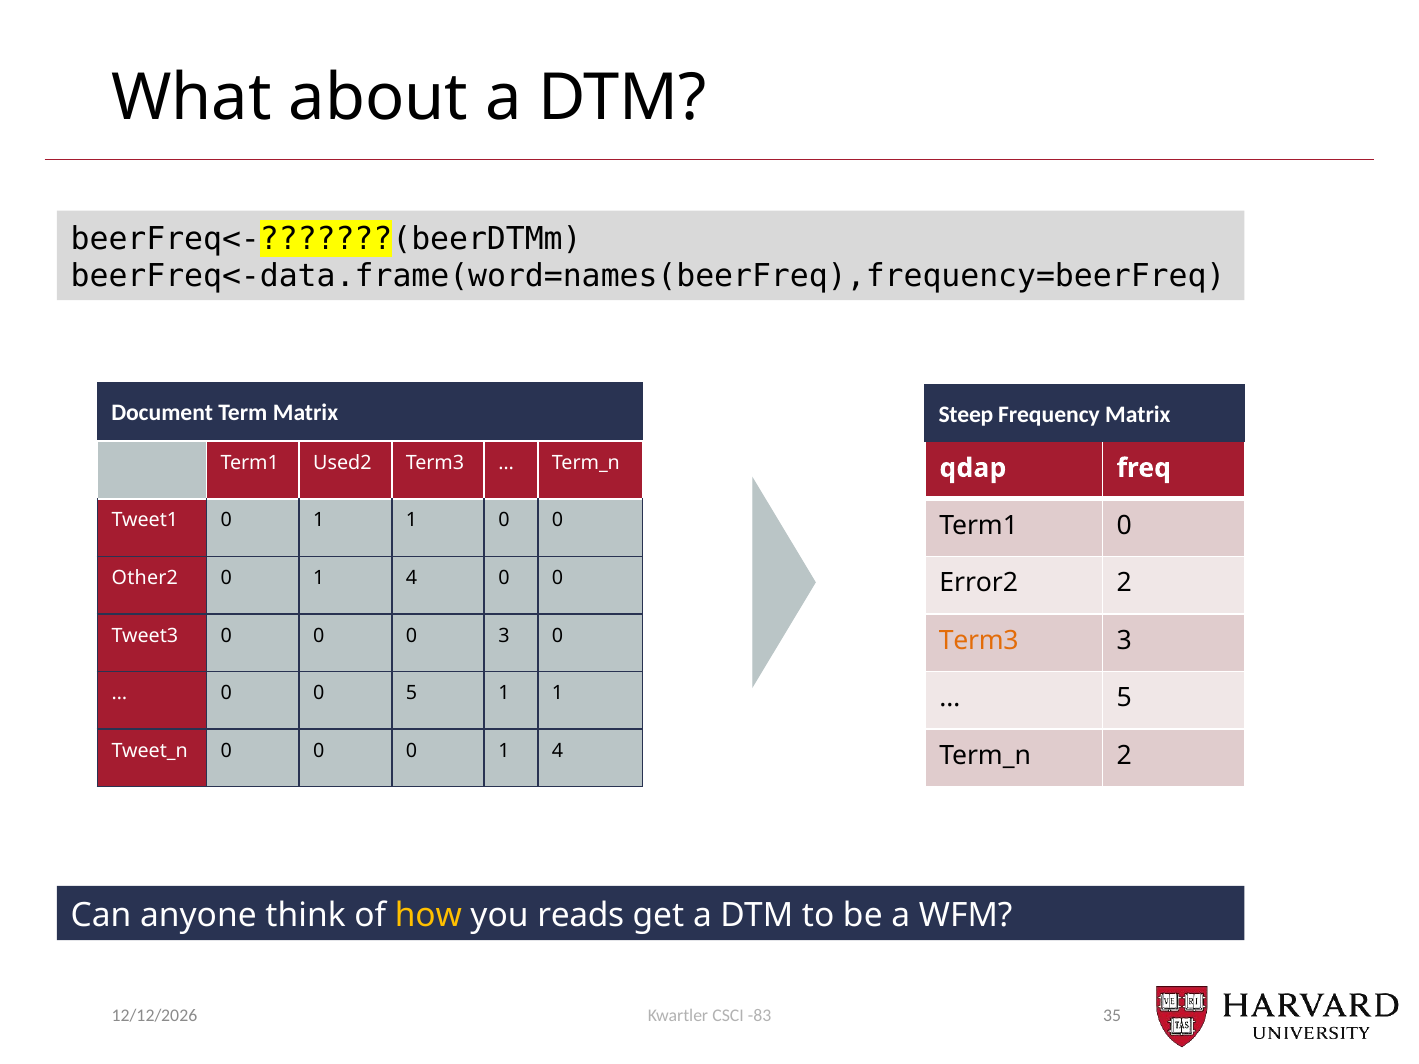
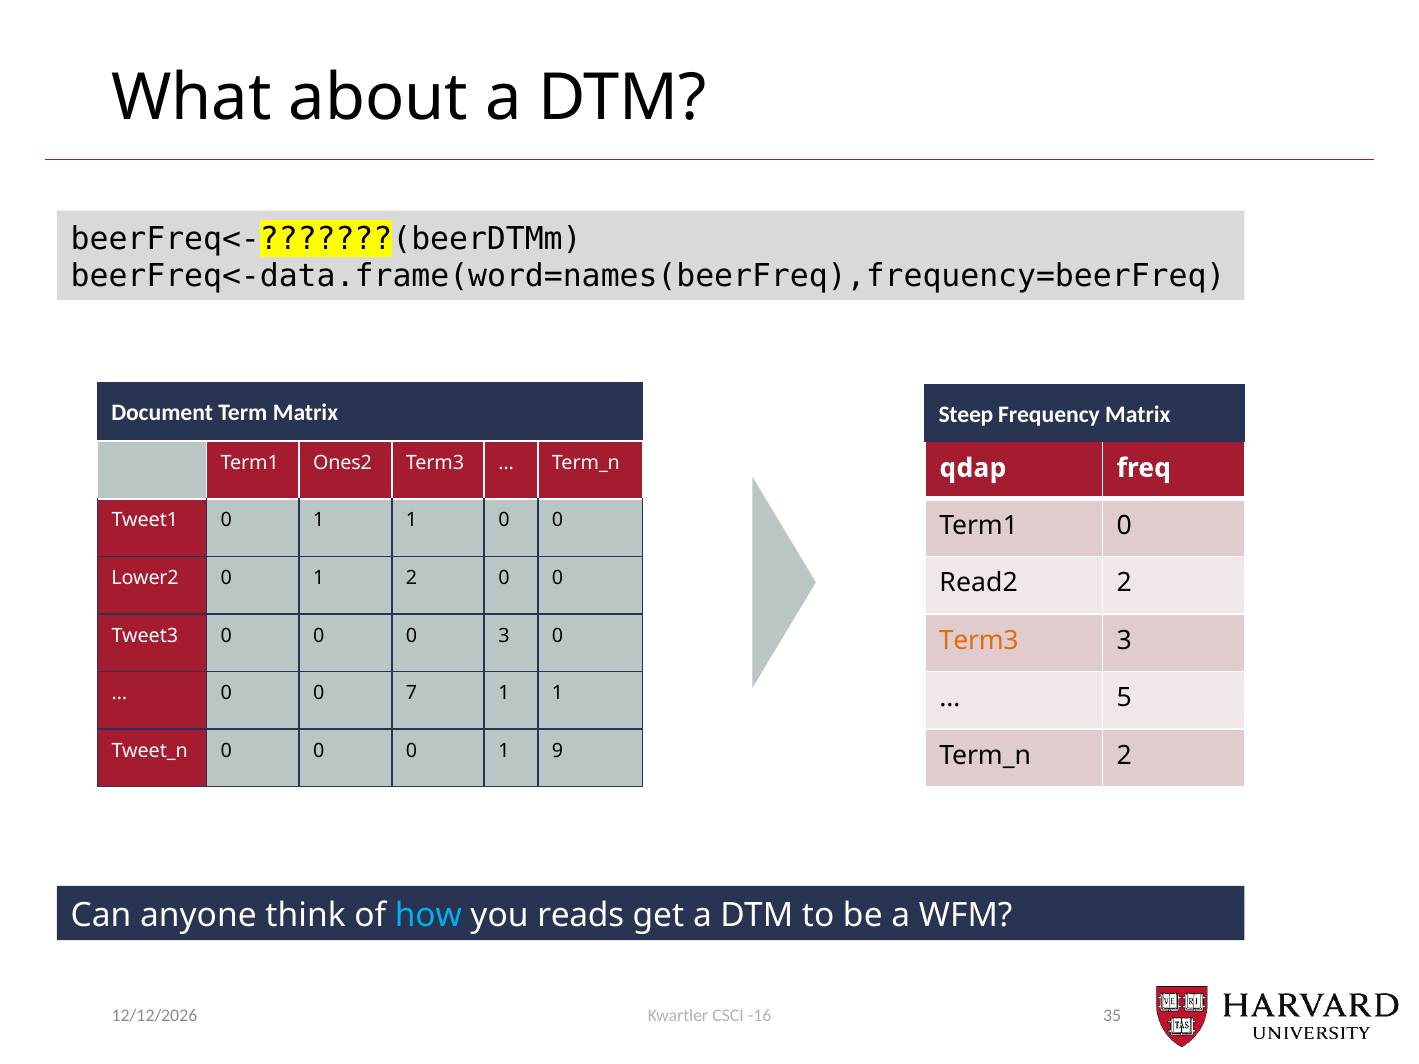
Used2: Used2 -> Ones2
Other2: Other2 -> Lower2
4 at (412, 578): 4 -> 2
Error2: Error2 -> Read2
0 5: 5 -> 7
0 0 1 4: 4 -> 9
how colour: yellow -> light blue
-83: -83 -> -16
